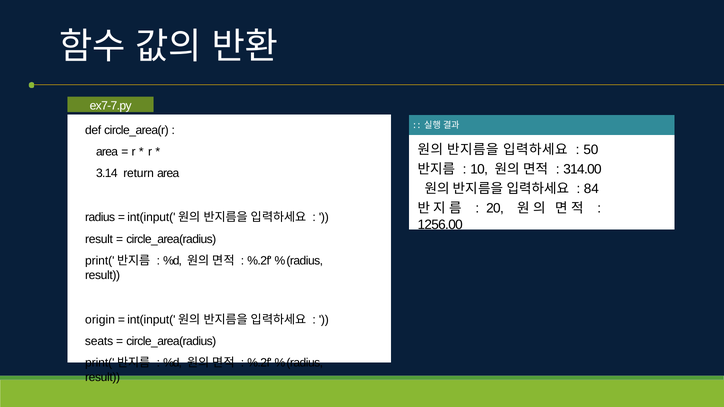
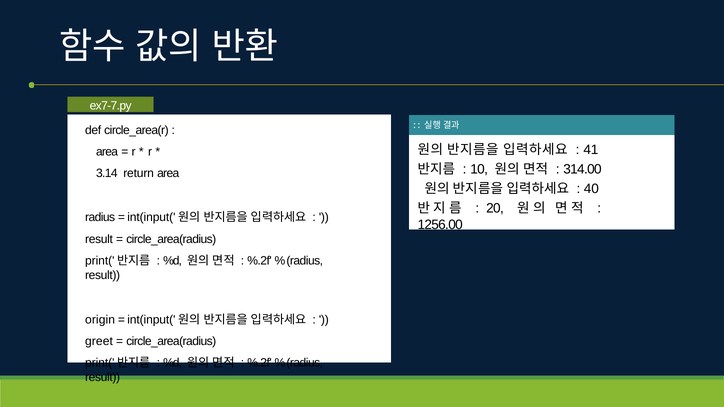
50: 50 -> 41
84: 84 -> 40
seats: seats -> greet
